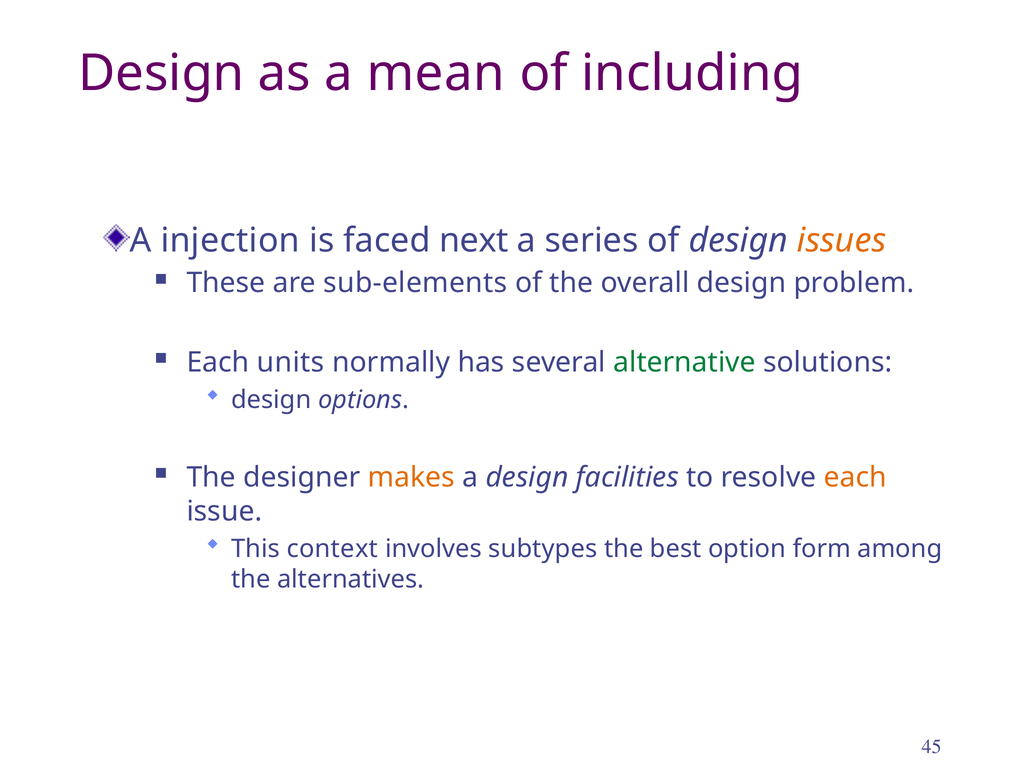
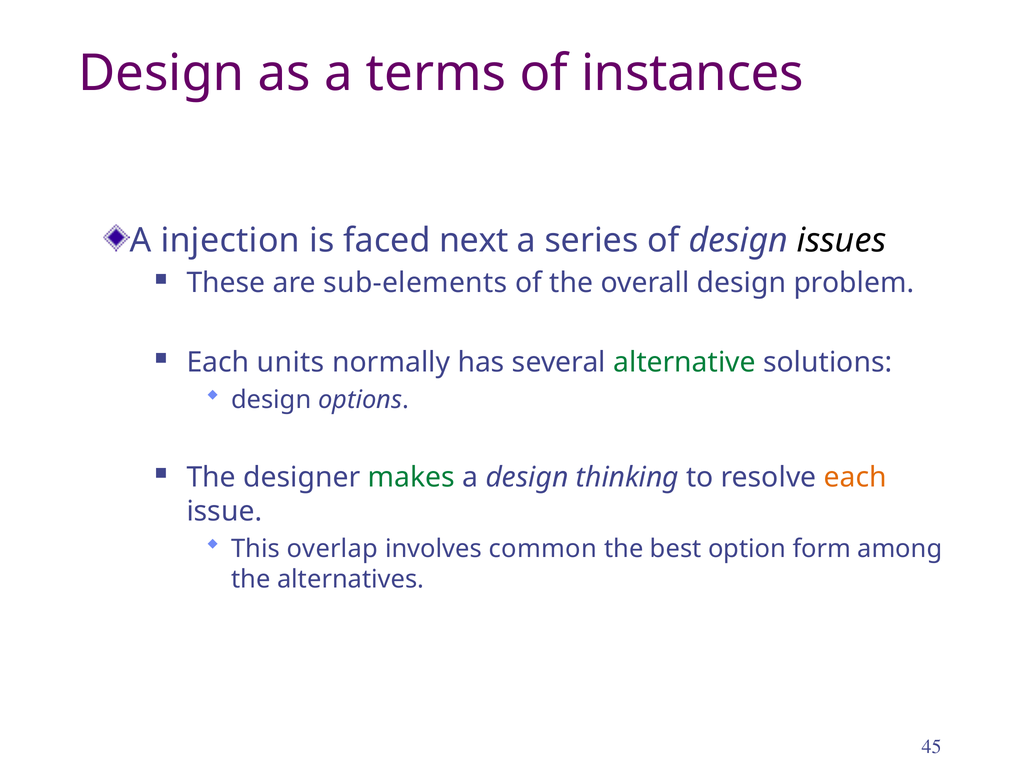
mean: mean -> terms
including: including -> instances
issues colour: orange -> black
makes colour: orange -> green
facilities: facilities -> thinking
context: context -> overlap
subtypes: subtypes -> common
